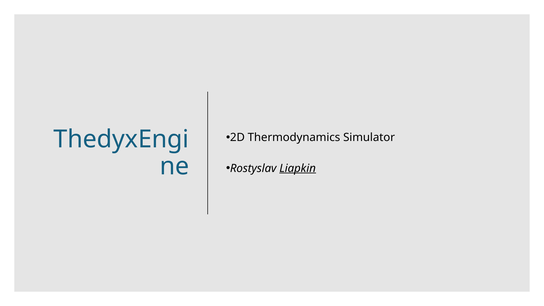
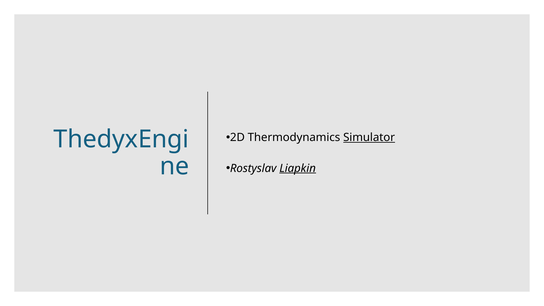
Simulator underline: none -> present
